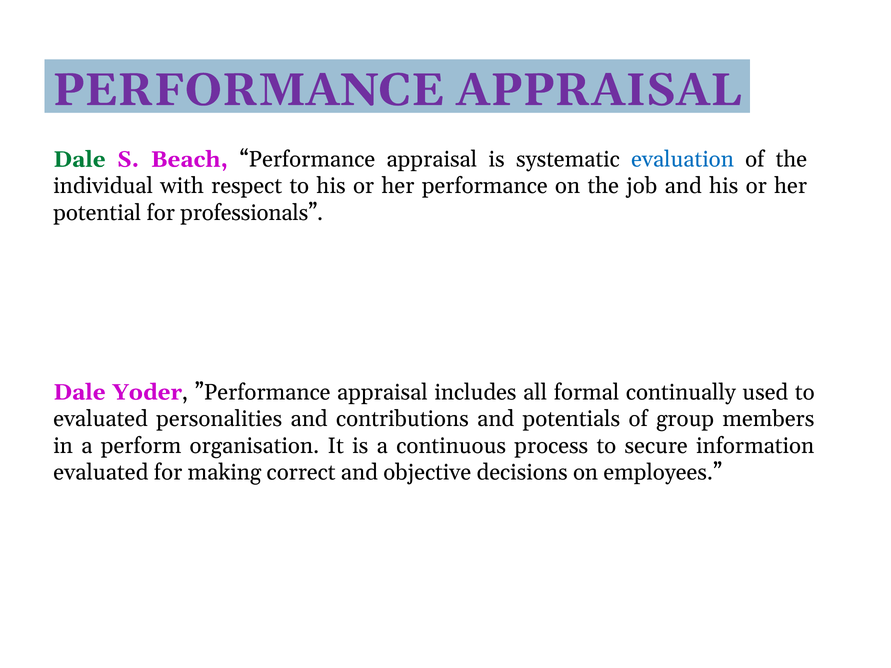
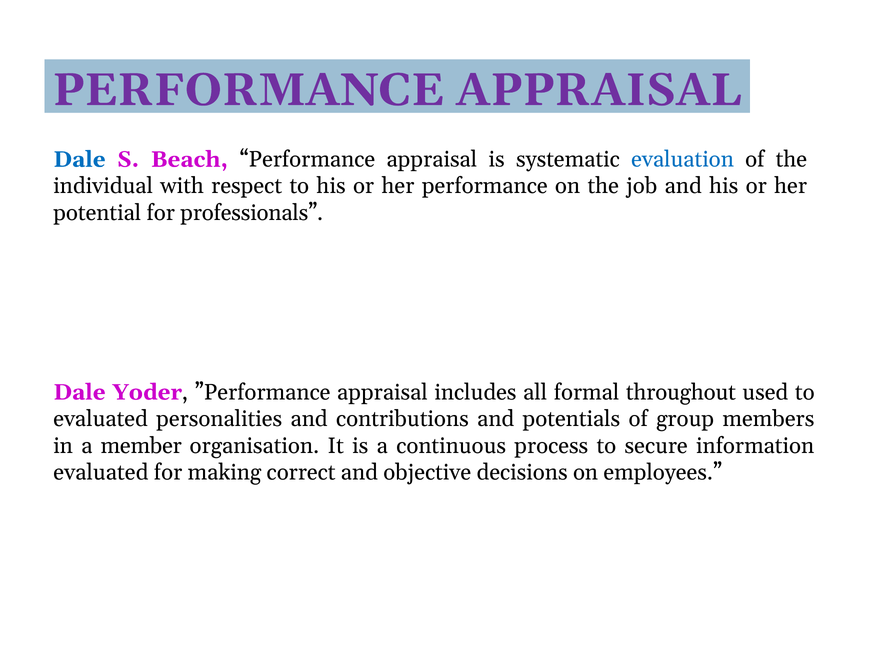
Dale at (79, 159) colour: green -> blue
continually: continually -> throughout
perform: perform -> member
